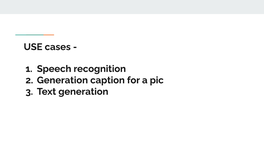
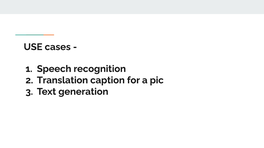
Generation at (62, 80): Generation -> Translation
